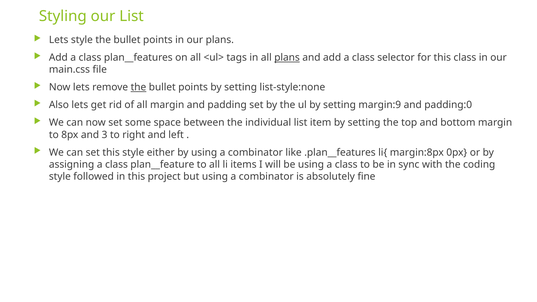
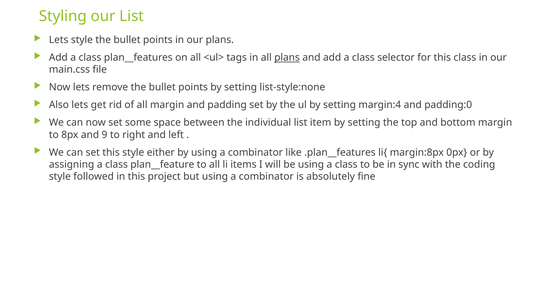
the at (138, 87) underline: present -> none
margin:9: margin:9 -> margin:4
3: 3 -> 9
